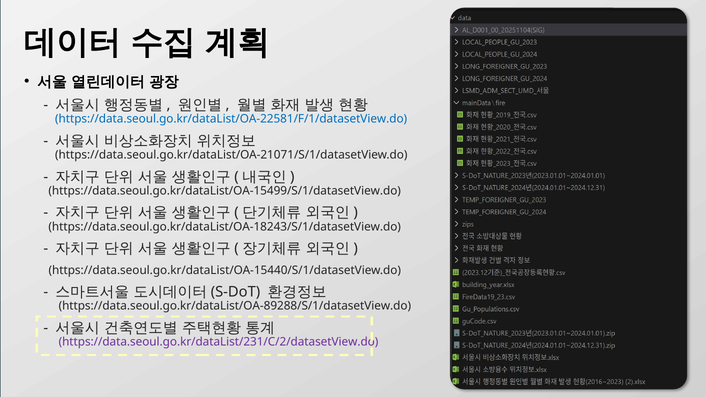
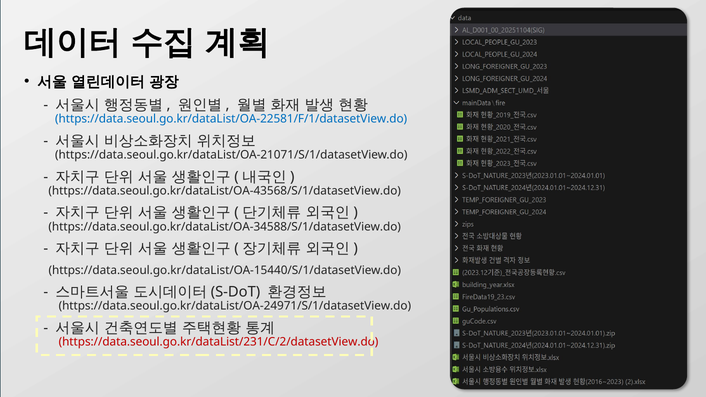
https://data.seoul.go.kr/dataList/OA-15499/S/1/datasetView.do: https://data.seoul.go.kr/dataList/OA-15499/S/1/datasetView.do -> https://data.seoul.go.kr/dataList/OA-43568/S/1/datasetView.do
https://data.seoul.go.kr/dataList/OA-18243/S/1/datasetView.do: https://data.seoul.go.kr/dataList/OA-18243/S/1/datasetView.do -> https://data.seoul.go.kr/dataList/OA-34588/S/1/datasetView.do
https://data.seoul.go.kr/dataList/OA-89288/S/1/datasetView.do: https://data.seoul.go.kr/dataList/OA-89288/S/1/datasetView.do -> https://data.seoul.go.kr/dataList/OA-24971/S/1/datasetView.do
https://data.seoul.go.kr/dataList/231/C/2/datasetView.do colour: purple -> red
